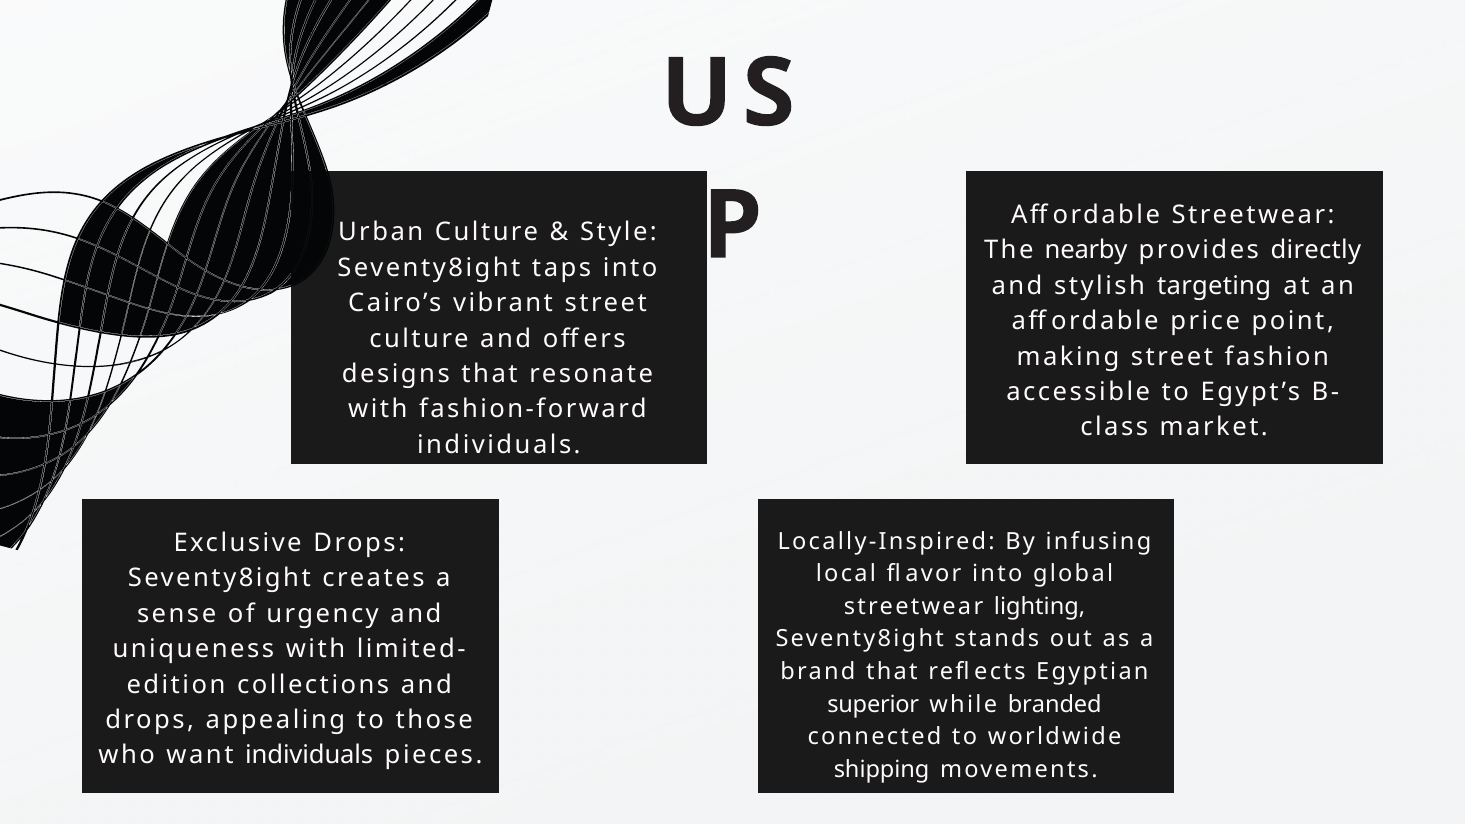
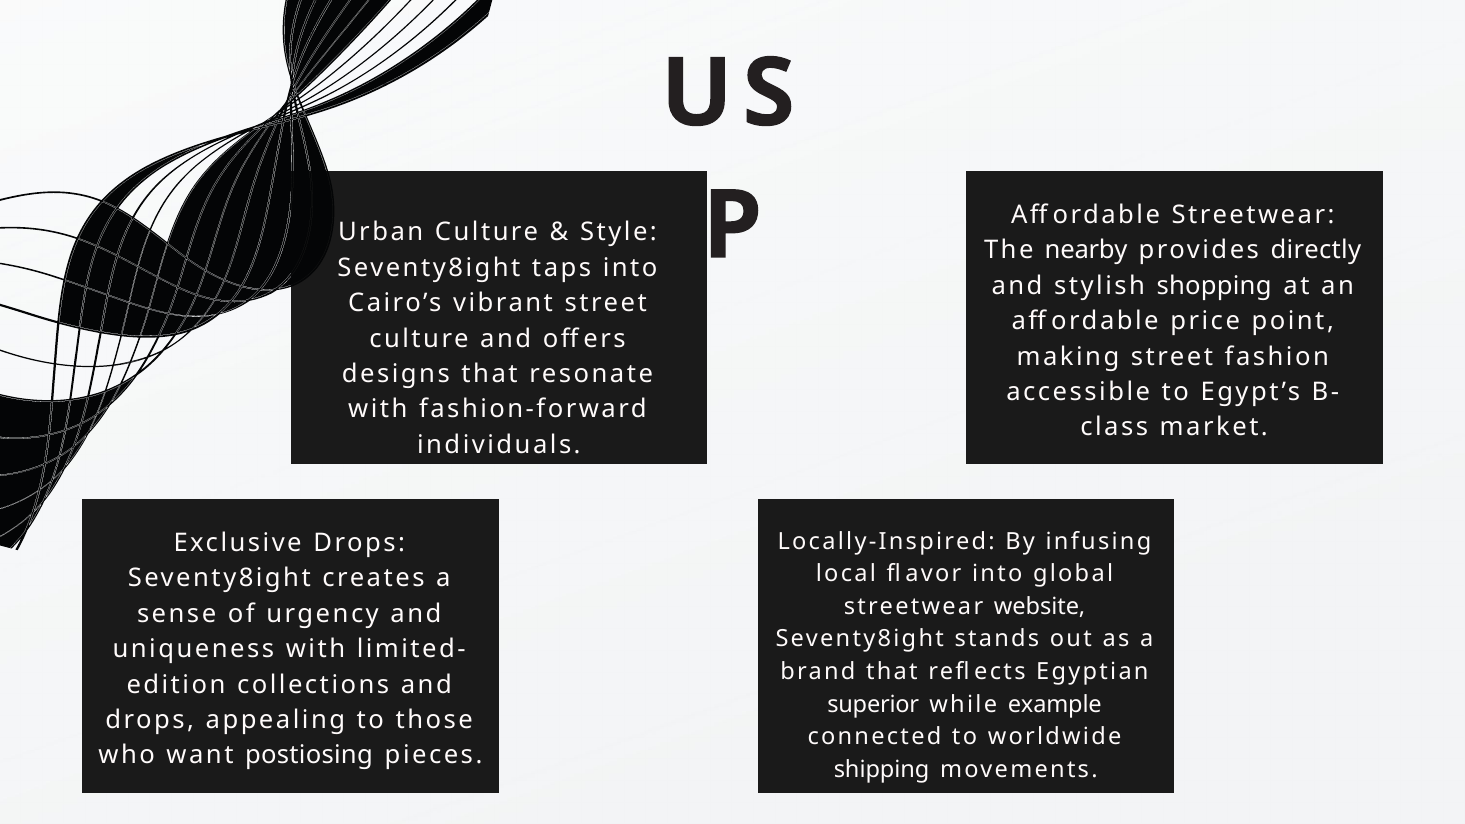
targeting: targeting -> shopping
lighting: lighting -> website
branded: branded -> example
want individuals: individuals -> postiosing
